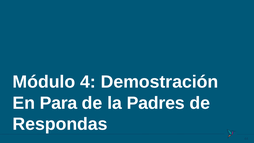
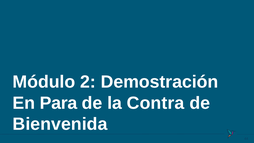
4: 4 -> 2
Padres: Padres -> Contra
Respondas: Respondas -> Bienvenida
